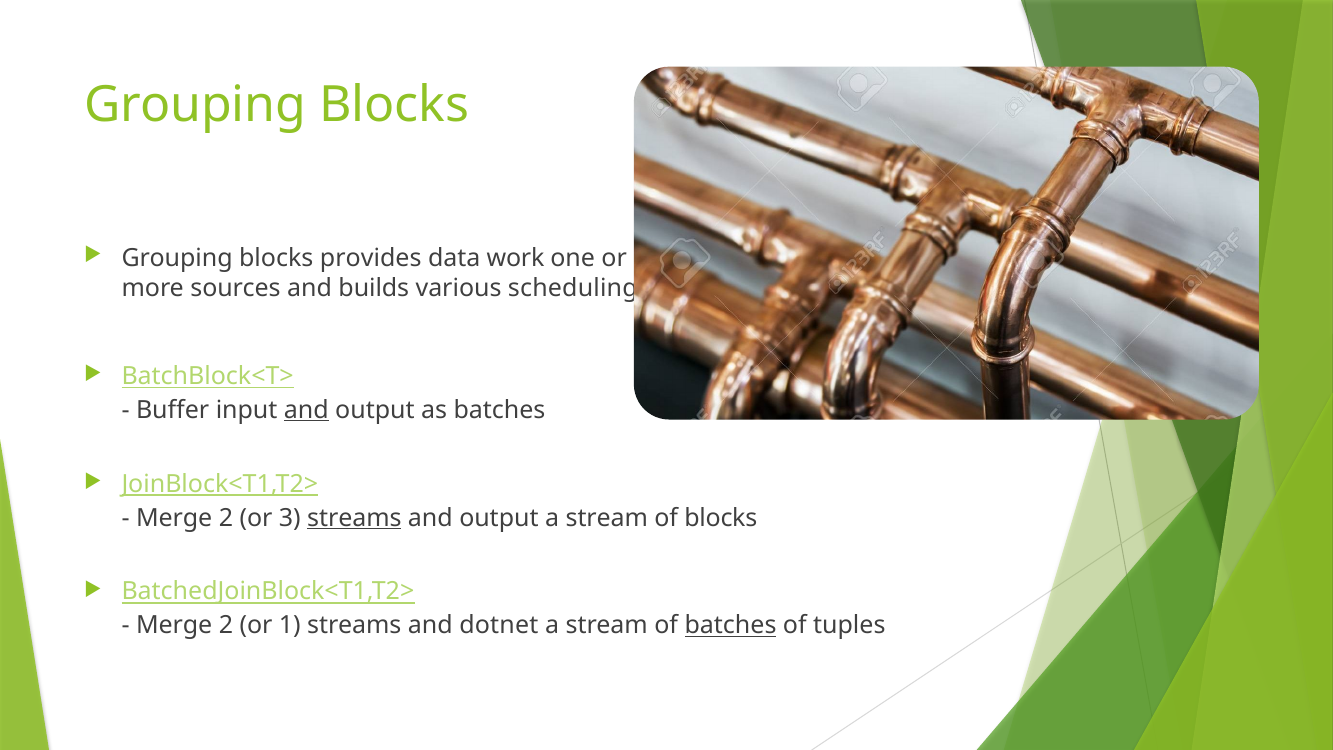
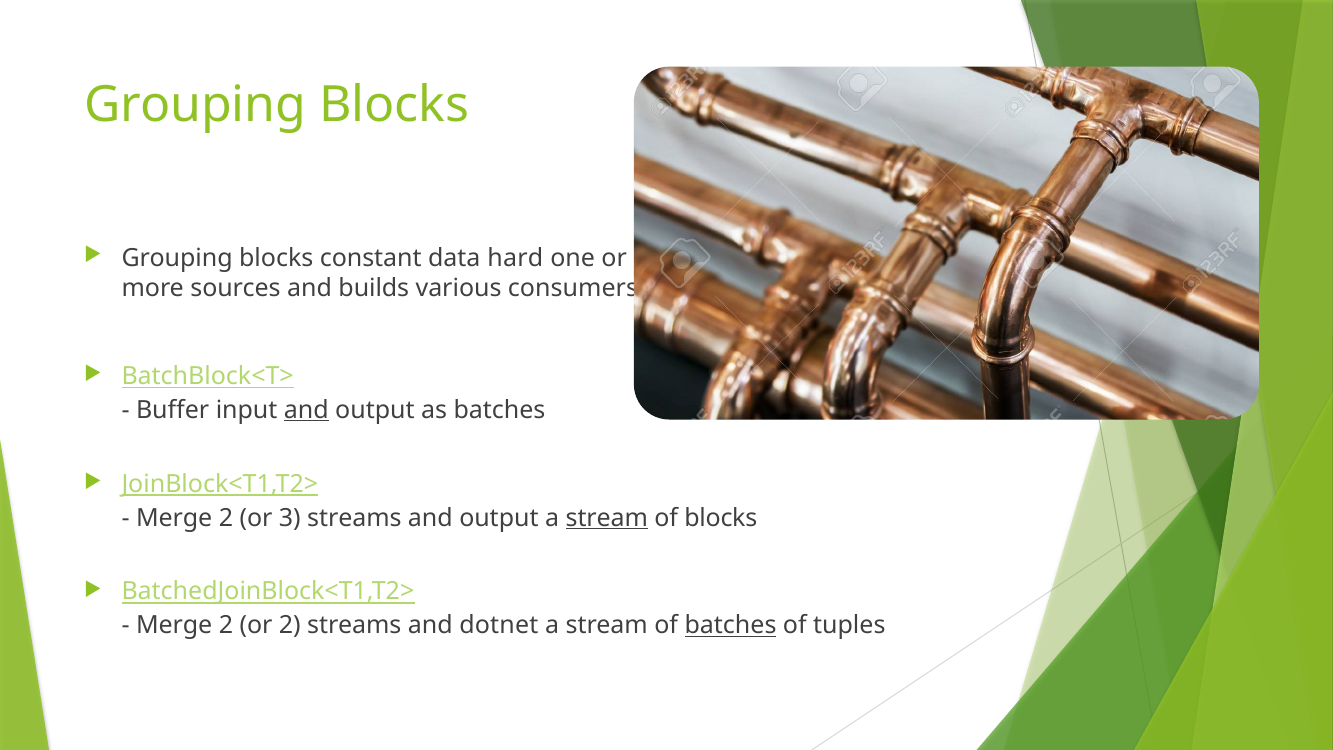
provides: provides -> constant
work: work -> hard
scheduling: scheduling -> consumers
streams at (354, 518) underline: present -> none
stream at (607, 518) underline: none -> present
or 1: 1 -> 2
